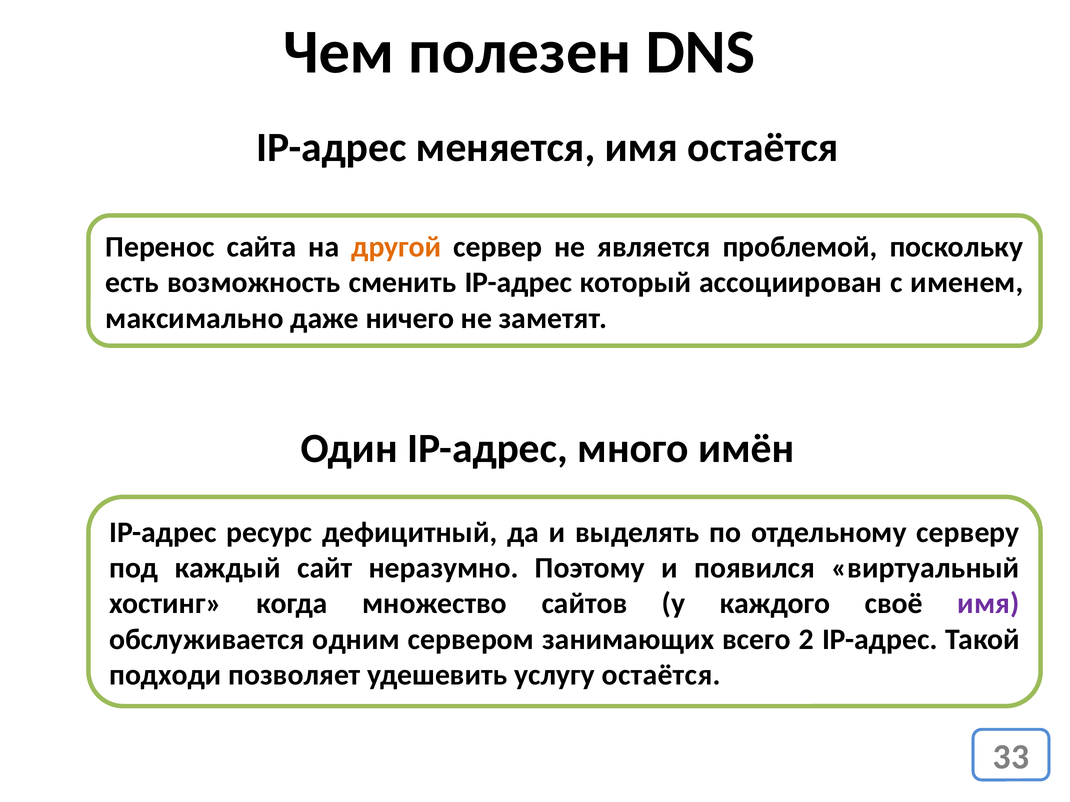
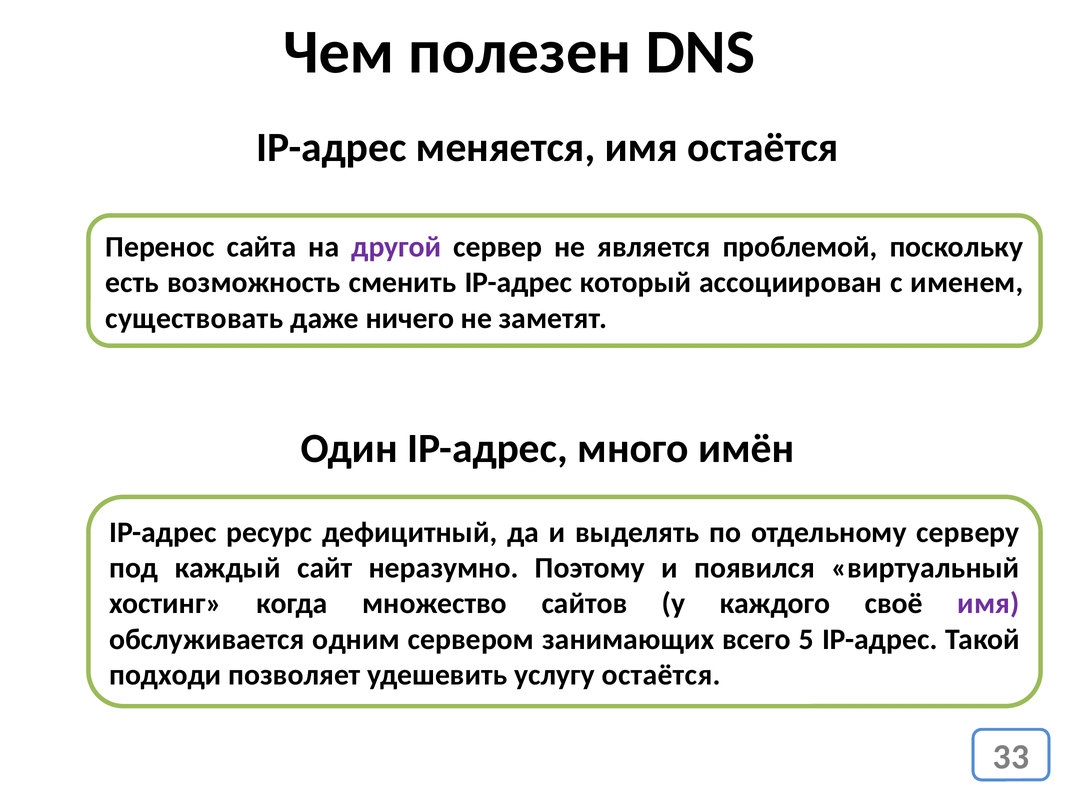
другой colour: orange -> purple
максимально: максимально -> существовать
2: 2 -> 5
